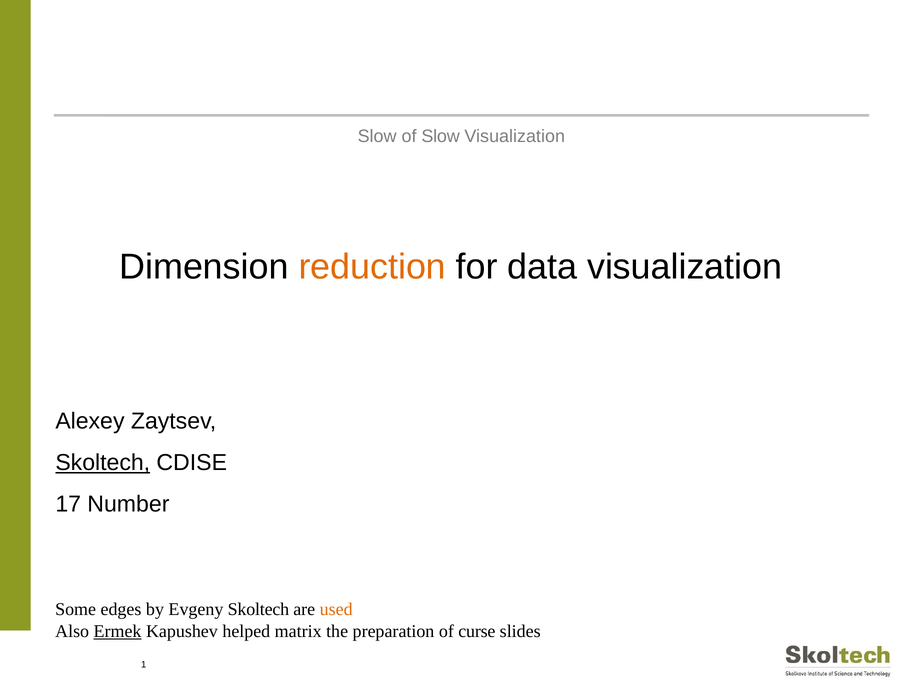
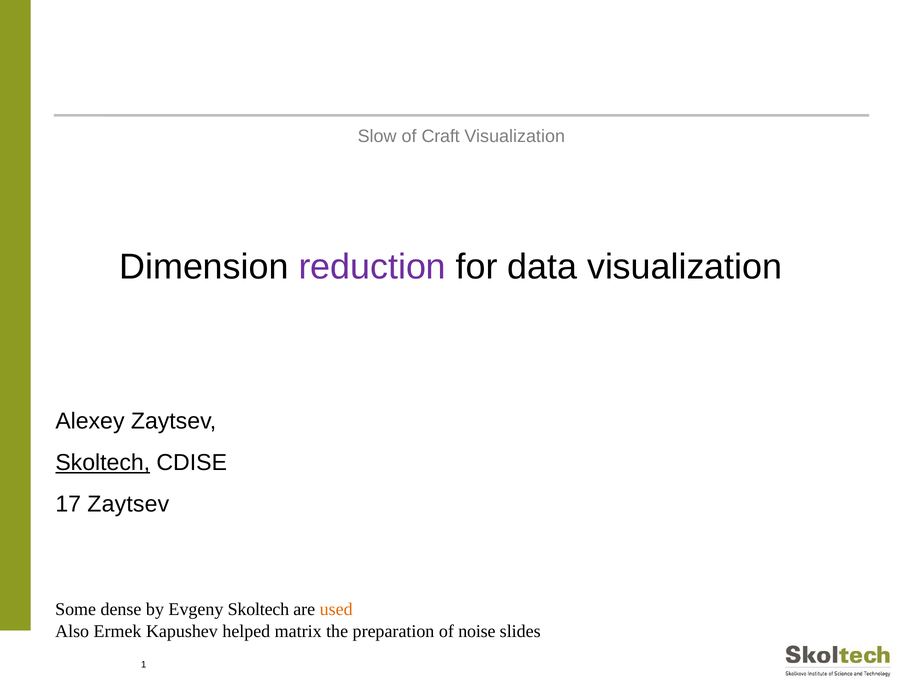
of Slow: Slow -> Craft
reduction colour: orange -> purple
17 Number: Number -> Zaytsev
edges: edges -> dense
Ermek underline: present -> none
curse: curse -> noise
